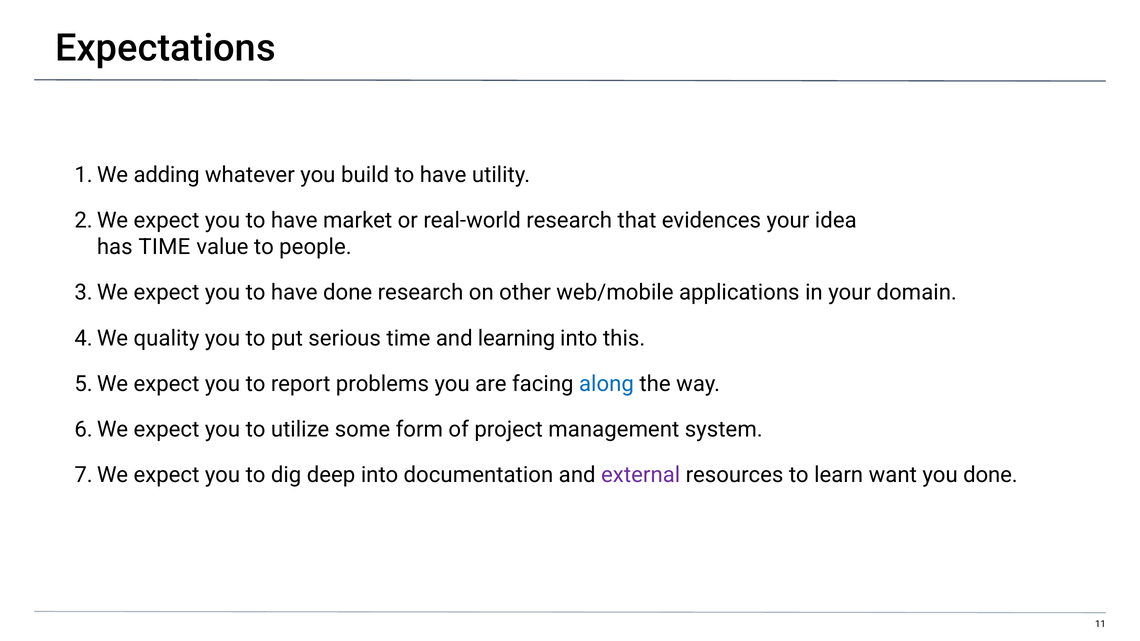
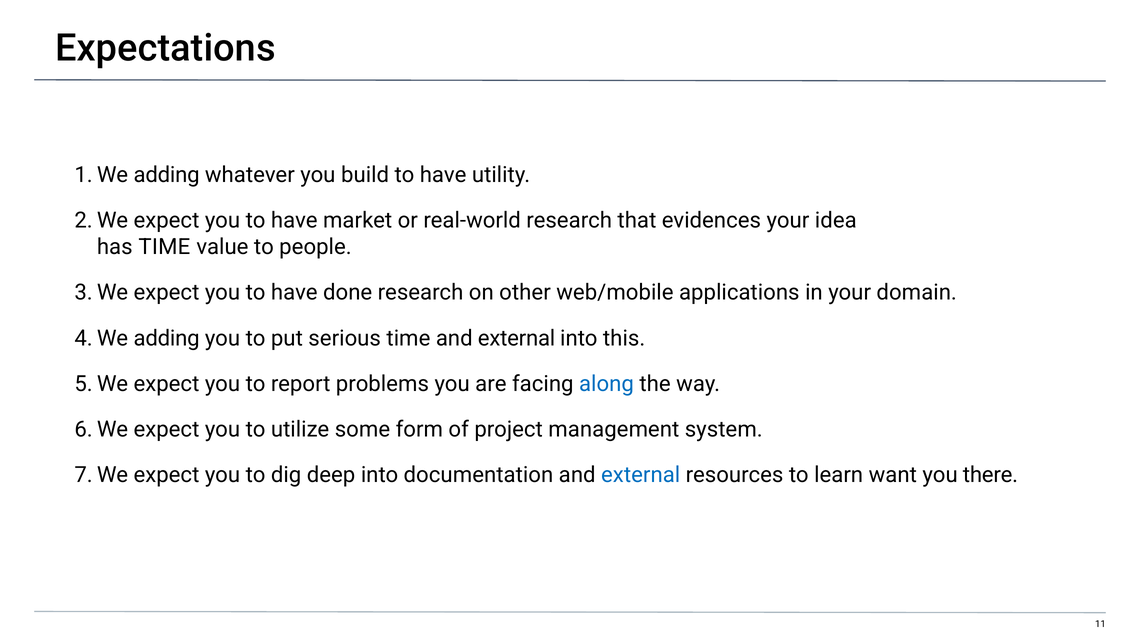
quality at (166, 338): quality -> adding
time and learning: learning -> external
external at (641, 475) colour: purple -> blue
you done: done -> there
